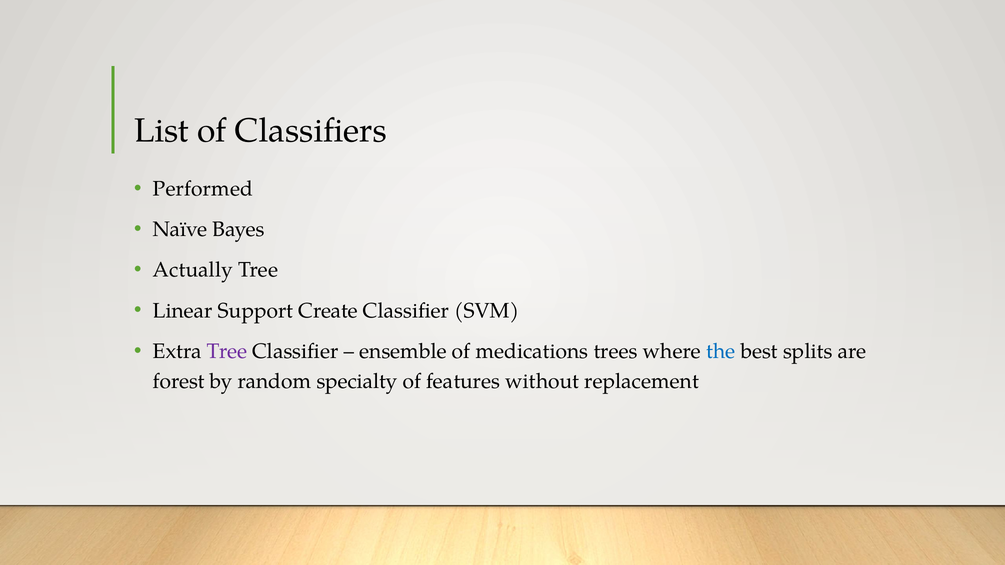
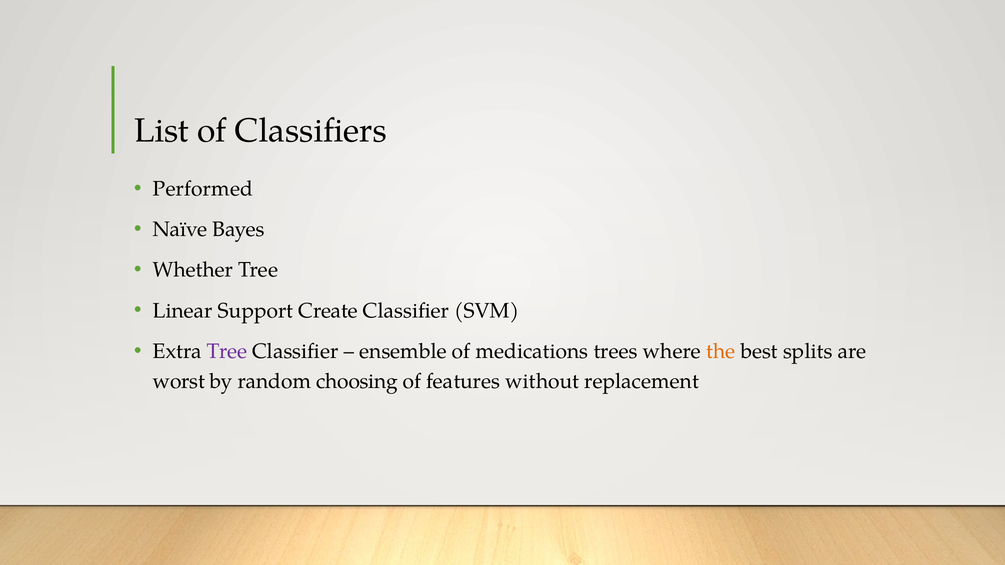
Actually: Actually -> Whether
the colour: blue -> orange
forest: forest -> worst
specialty: specialty -> choosing
